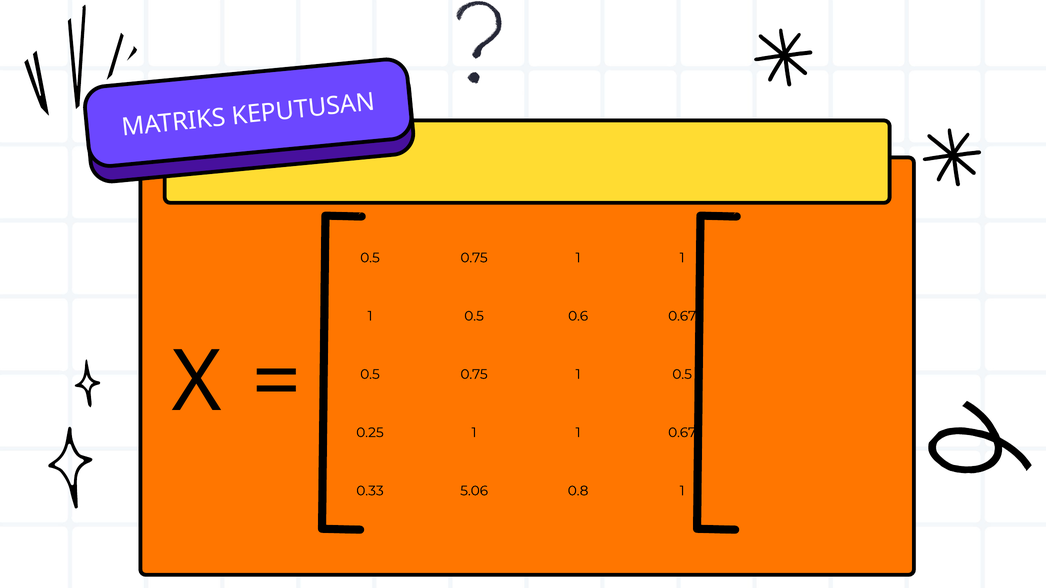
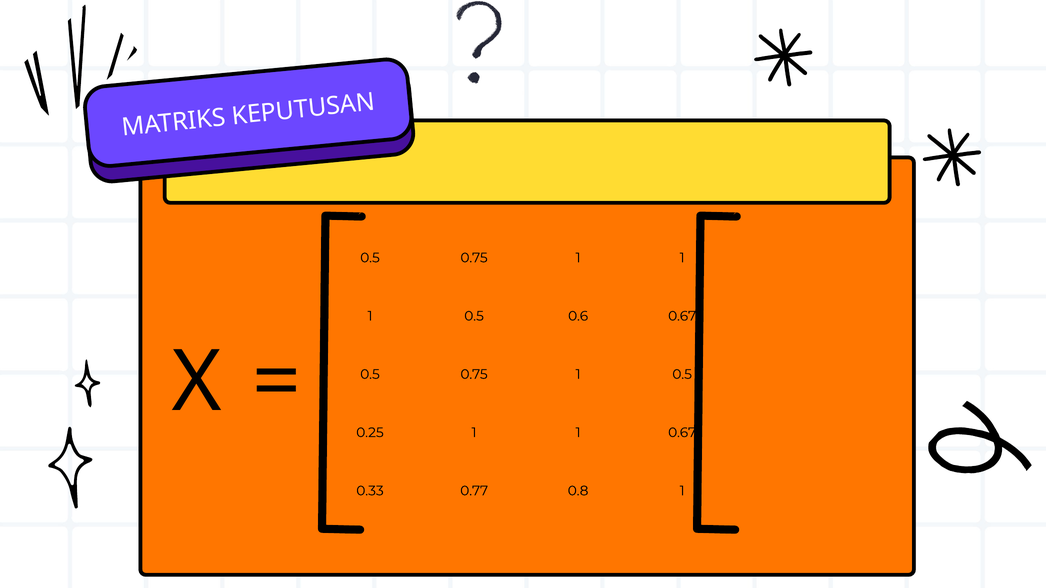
5.06: 5.06 -> 0.77
